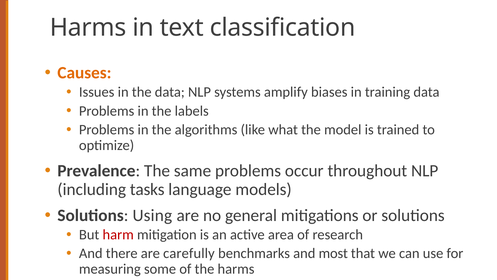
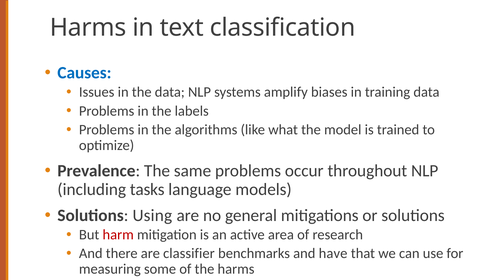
Causes colour: orange -> blue
carefully: carefully -> classifier
most: most -> have
